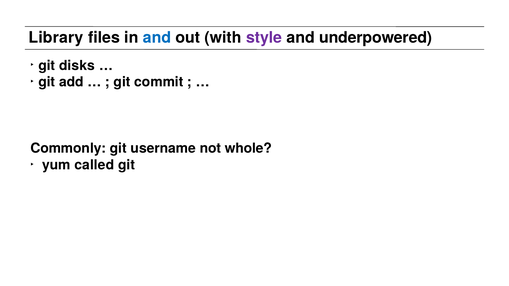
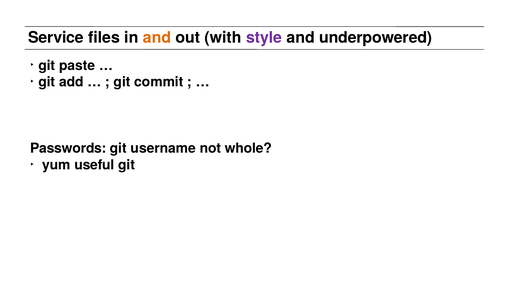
Library: Library -> Service
and at (157, 38) colour: blue -> orange
disks: disks -> paste
Commonly: Commonly -> Passwords
called: called -> useful
